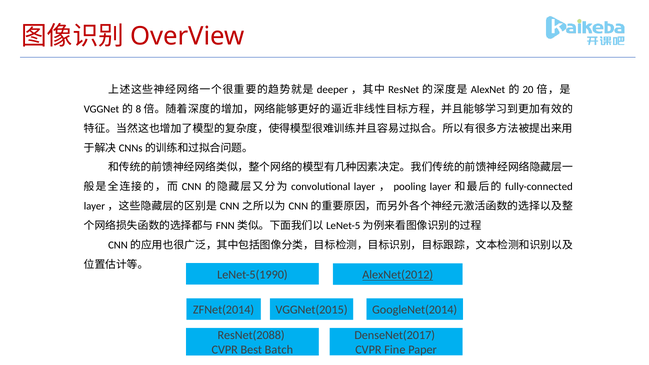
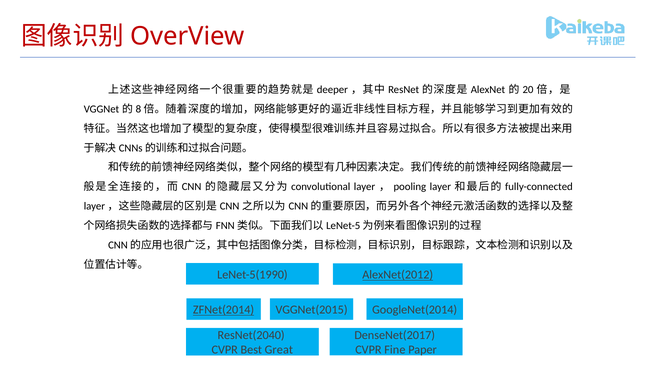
ZFNet(2014 underline: none -> present
ResNet(2088: ResNet(2088 -> ResNet(2040
Batch: Batch -> Great
